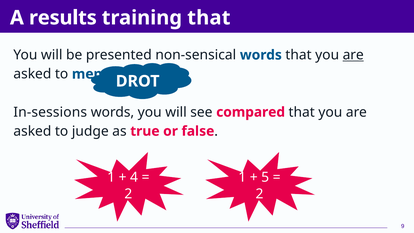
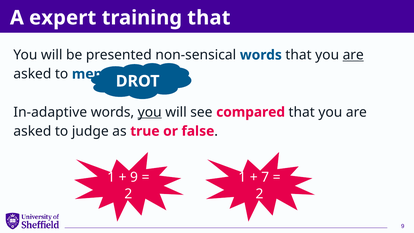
results: results -> expert
In-sessions: In-sessions -> In-adaptive
you at (150, 112) underline: none -> present
4 at (134, 177): 4 -> 9
5: 5 -> 7
